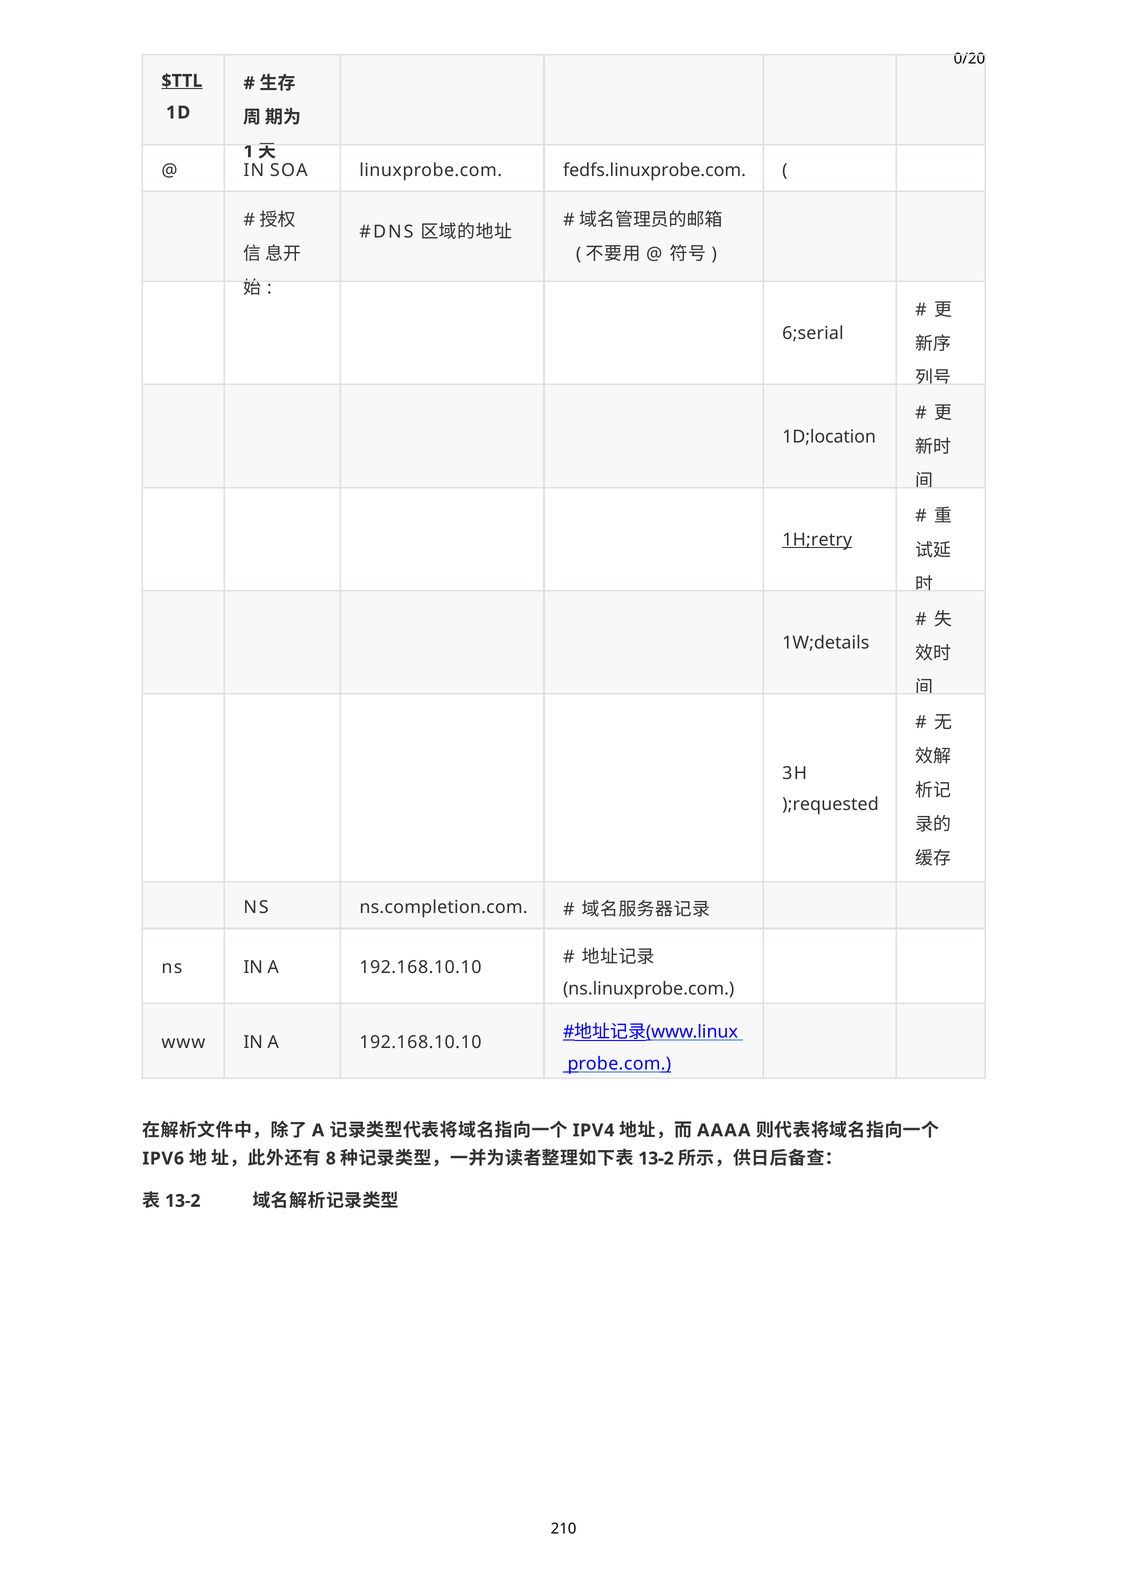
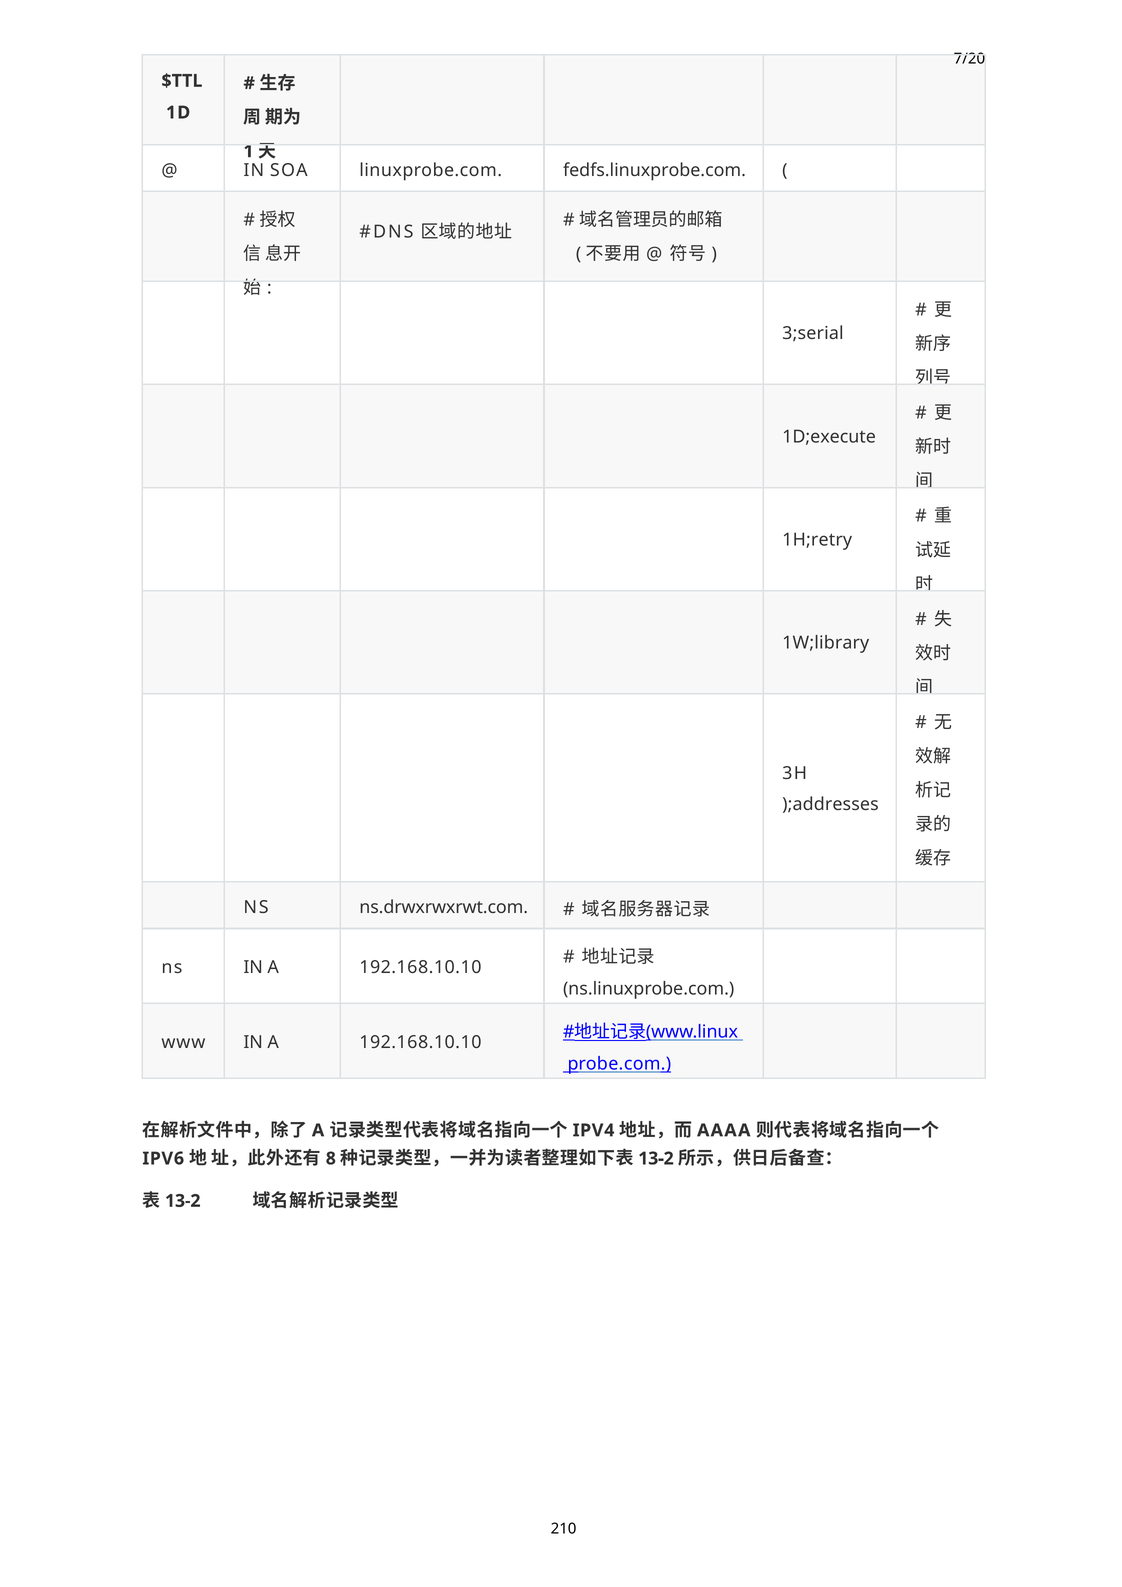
0/20: 0/20 -> 7/20
$TTL underline: present -> none
6;serial: 6;serial -> 3;serial
1D;location: 1D;location -> 1D;execute
1H;retry underline: present -> none
1W;details: 1W;details -> 1W;library
);requested: );requested -> );addresses
ns.completion.com: ns.completion.com -> ns.drwxrwxrwt.com
